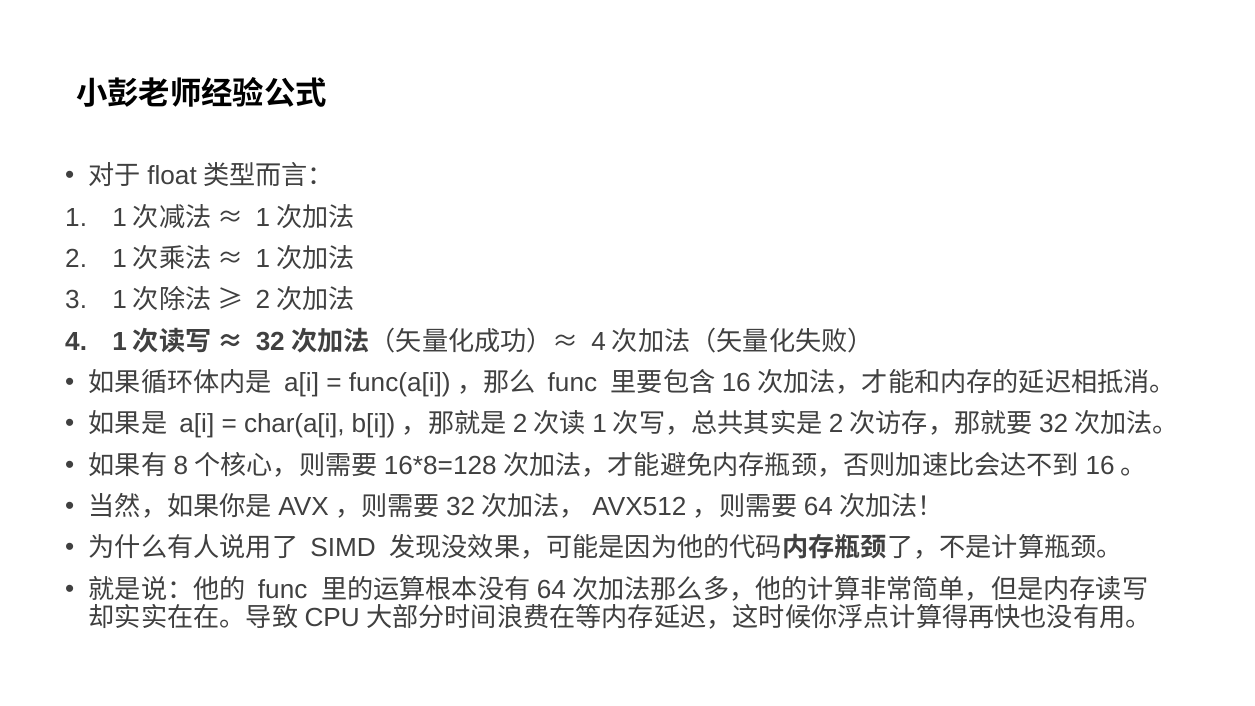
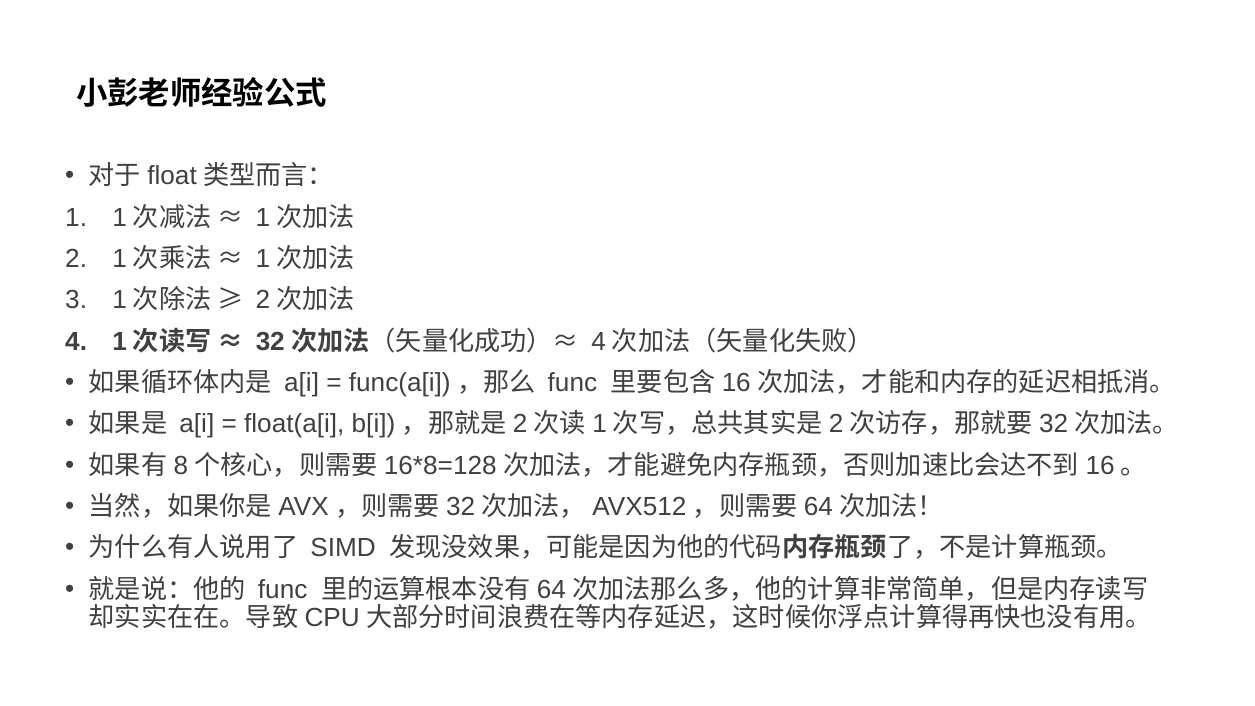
char(a[i: char(a[i -> float(a[i
